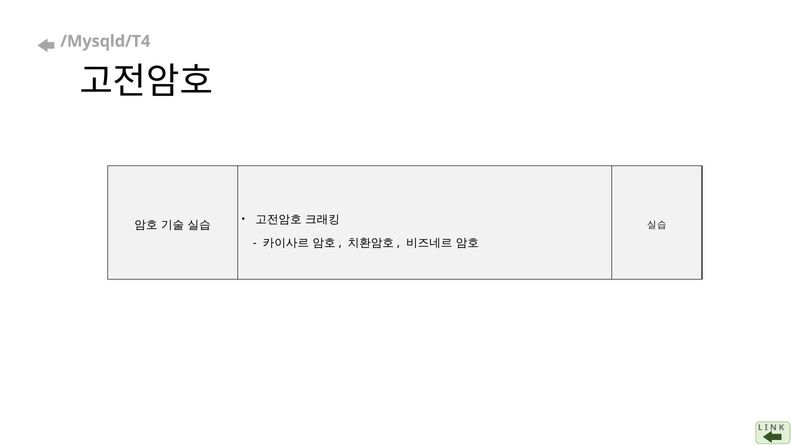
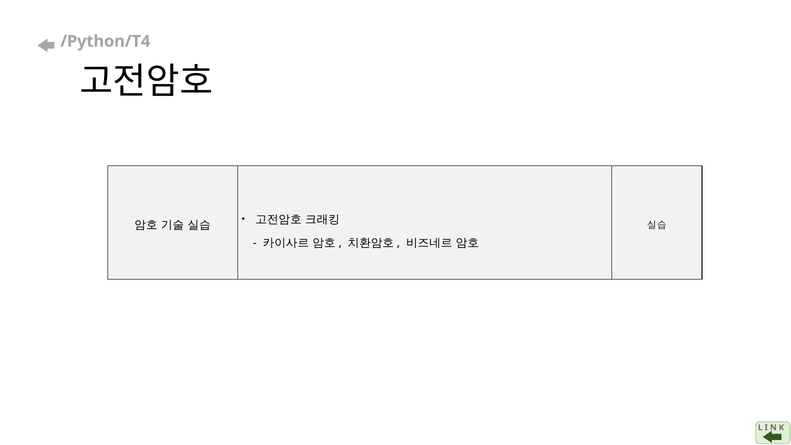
/Mysqld/T4: /Mysqld/T4 -> /Python/T4
